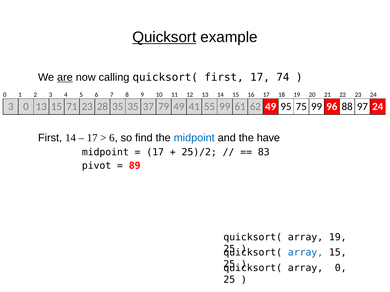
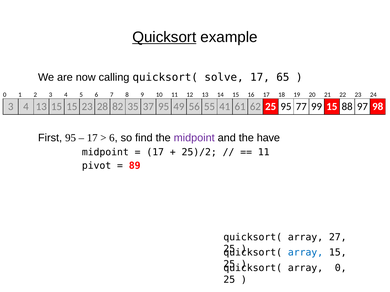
are underline: present -> none
quicksort( first: first -> solve
74: 74 -> 65
0 at (26, 107): 0 -> 4
15 71: 71 -> 15
28 35: 35 -> 82
37 79: 79 -> 95
41: 41 -> 56
55 99: 99 -> 41
62 49: 49 -> 25
75: 75 -> 77
99 96: 96 -> 15
97 24: 24 -> 98
First 14: 14 -> 95
midpoint at (194, 138) colour: blue -> purple
83 at (264, 152): 83 -> 11
array 19: 19 -> 27
